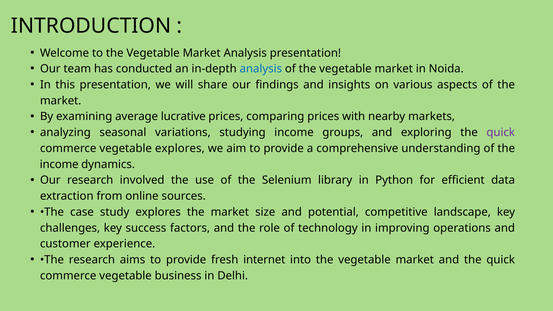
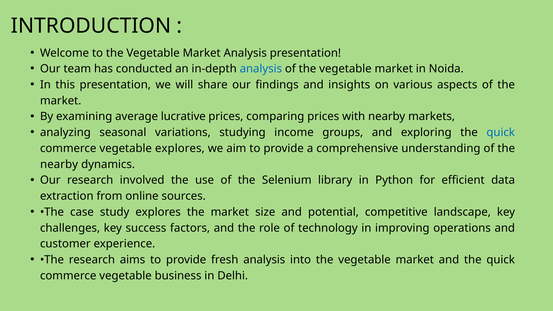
quick at (501, 133) colour: purple -> blue
income at (59, 164): income -> nearby
fresh internet: internet -> analysis
